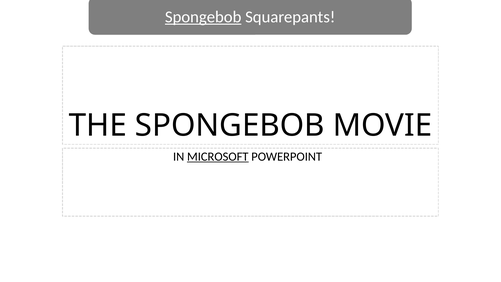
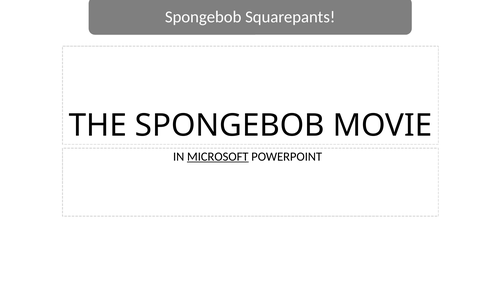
Spongebob at (203, 17) underline: present -> none
